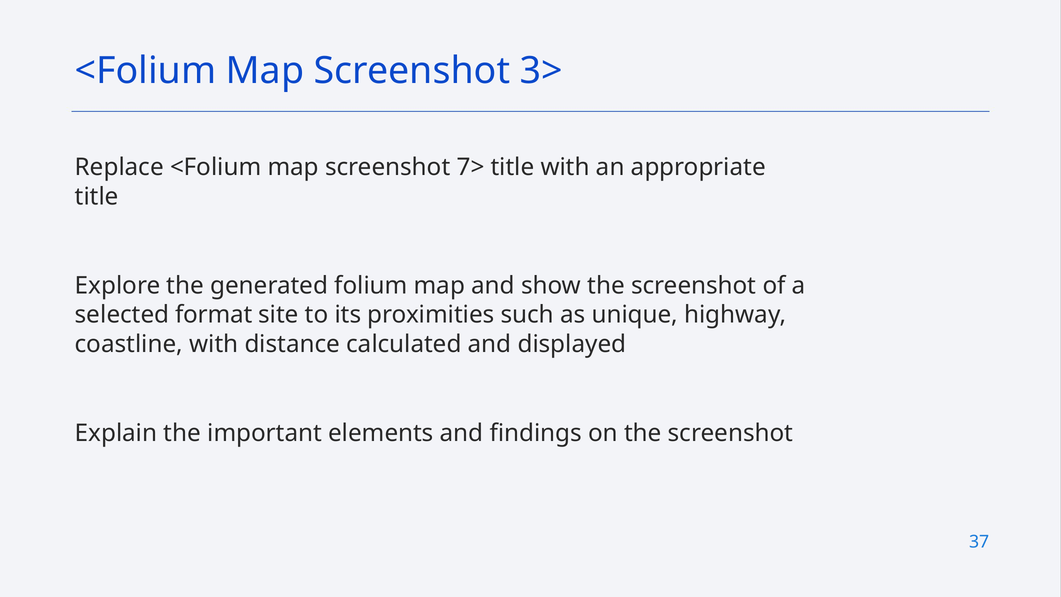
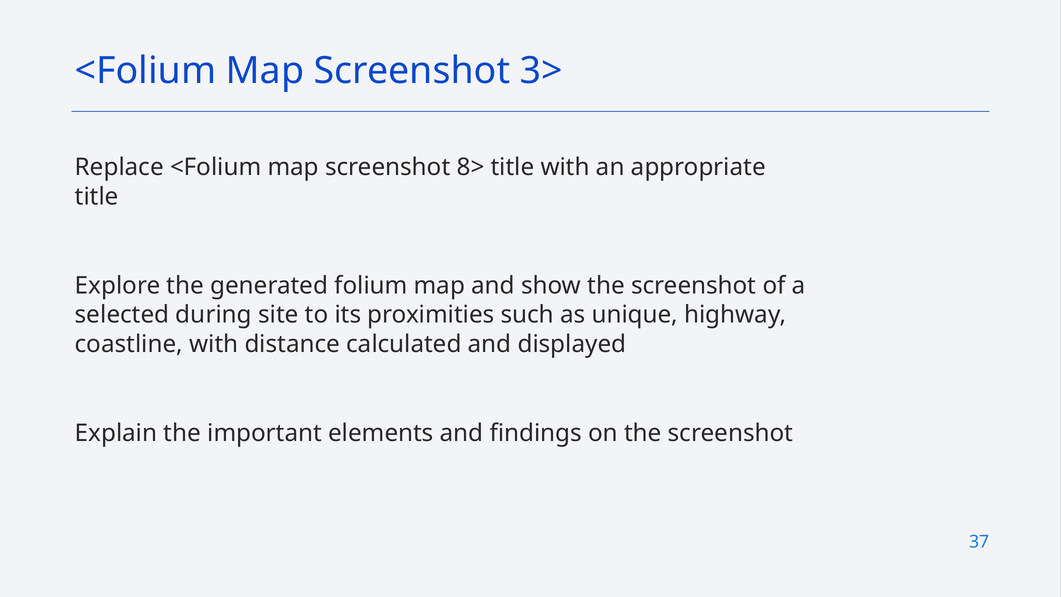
7>: 7> -> 8>
format: format -> during
